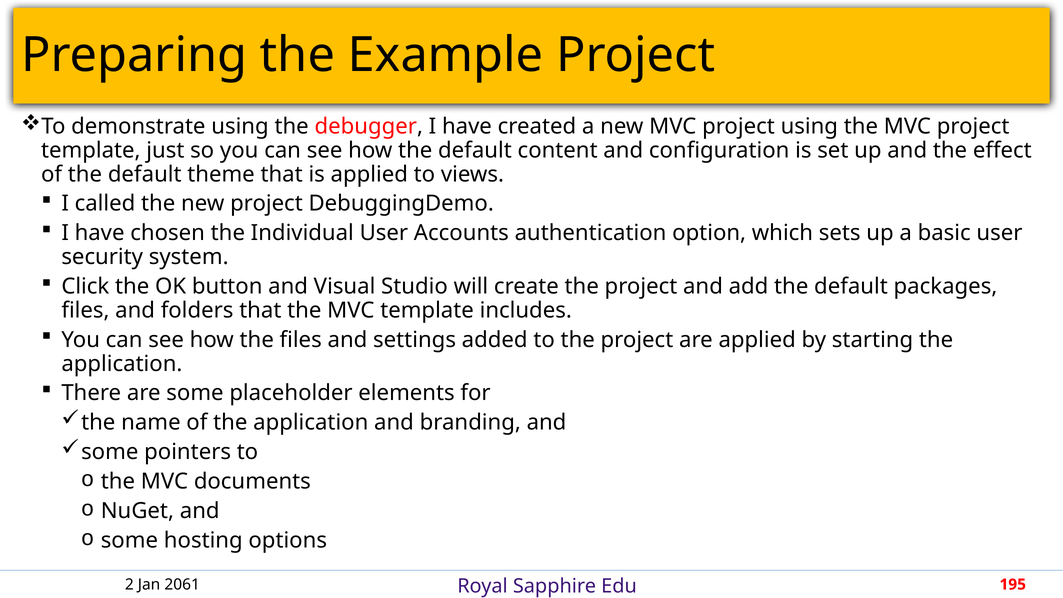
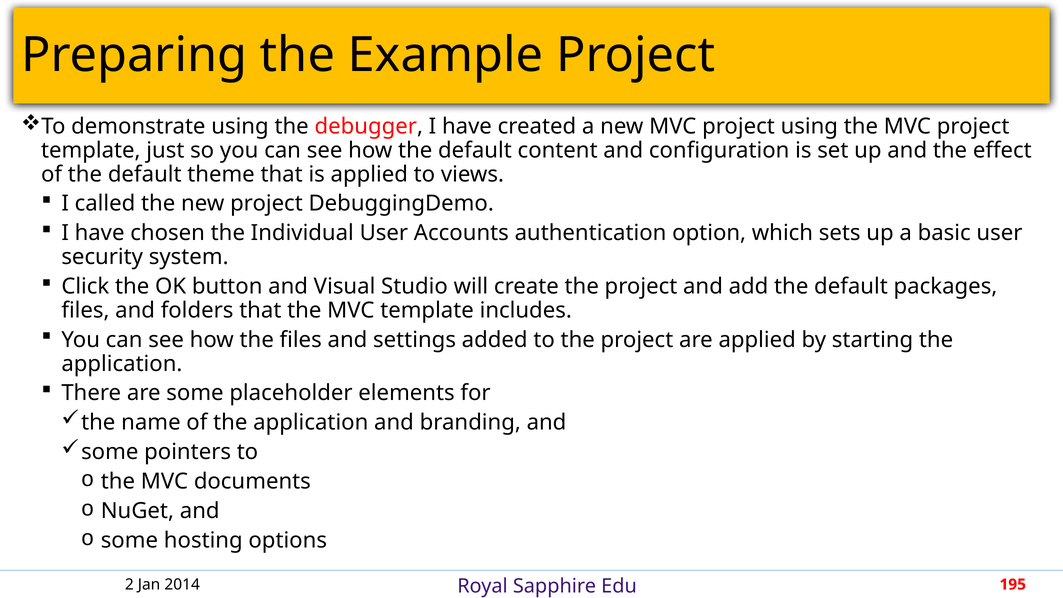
2061: 2061 -> 2014
